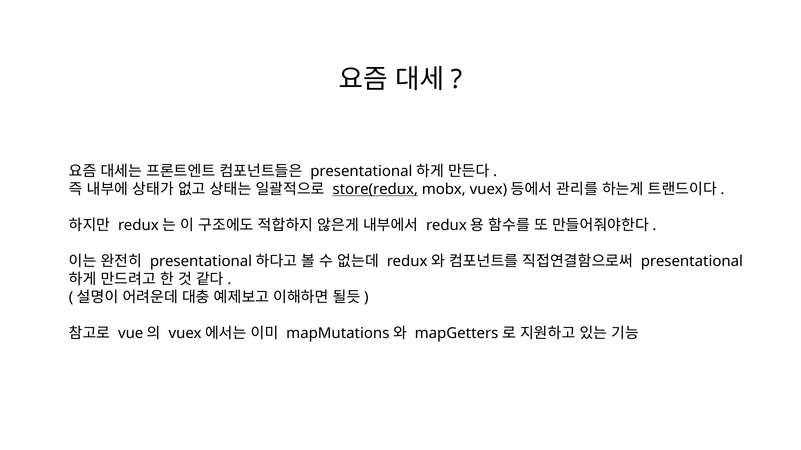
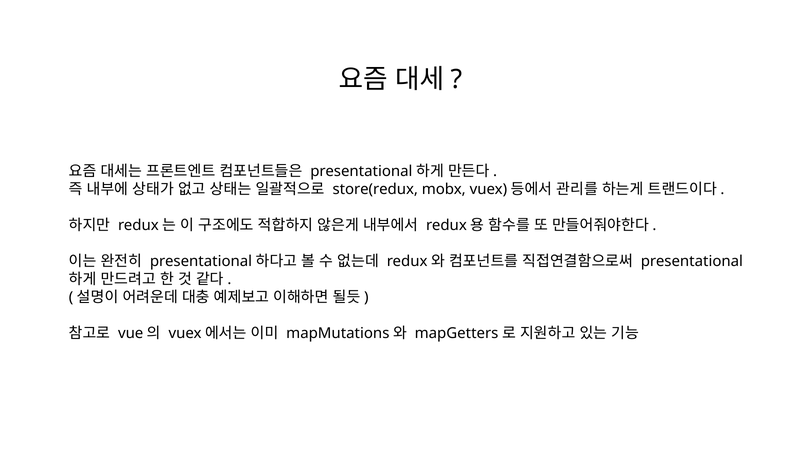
store(redux underline: present -> none
